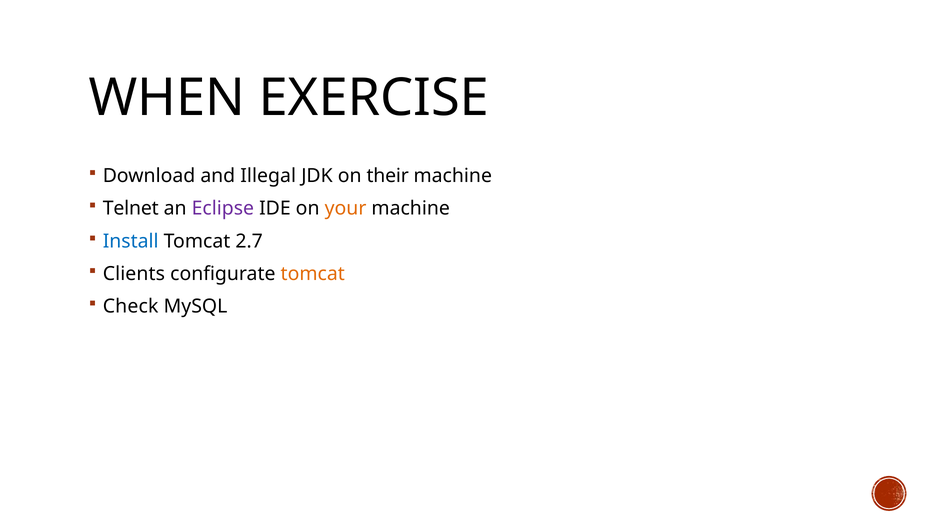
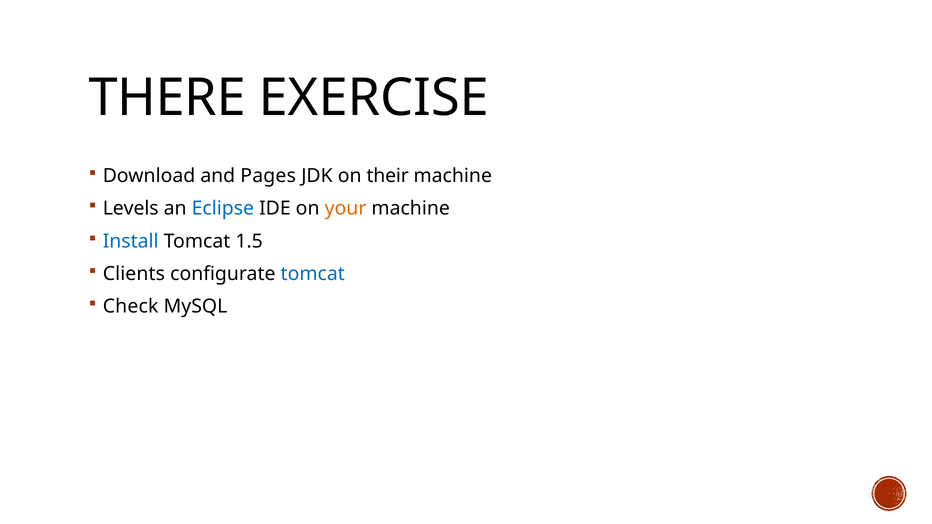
WHEN: WHEN -> THERE
Illegal: Illegal -> Pages
Telnet: Telnet -> Levels
Eclipse colour: purple -> blue
2.7: 2.7 -> 1.5
tomcat at (313, 274) colour: orange -> blue
